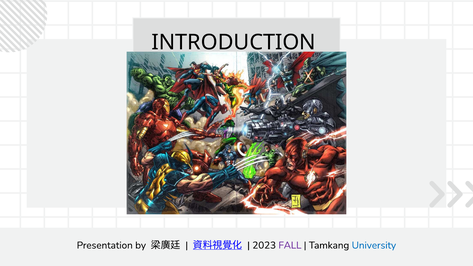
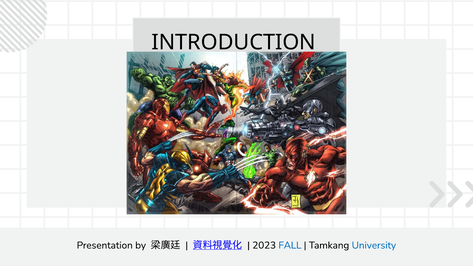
FALL colour: purple -> blue
